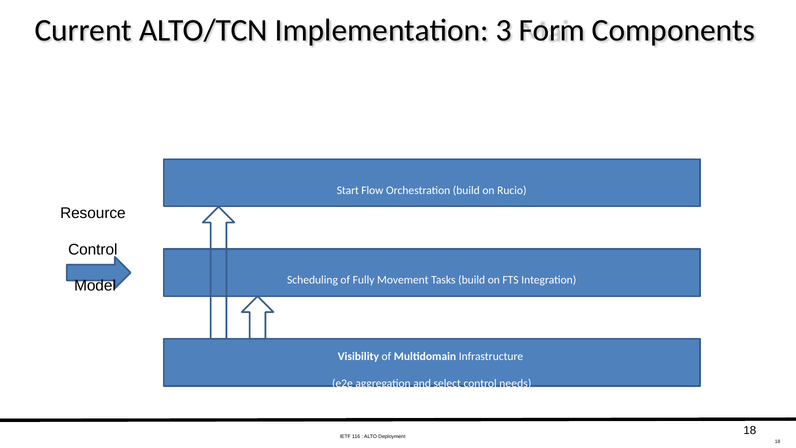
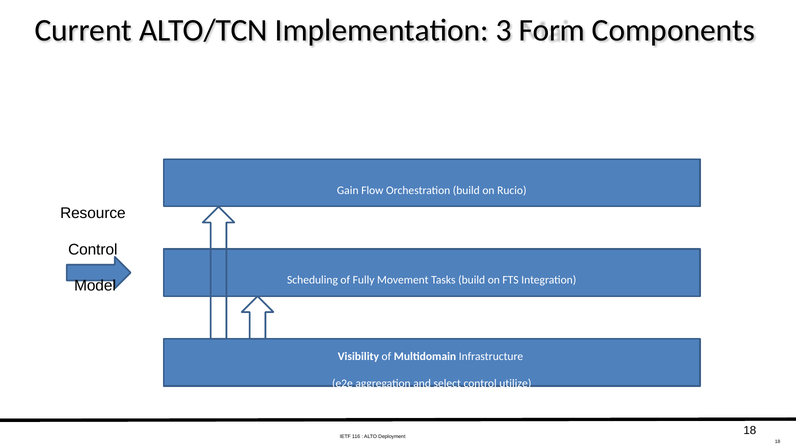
Start: Start -> Gain
needs: needs -> utilize
